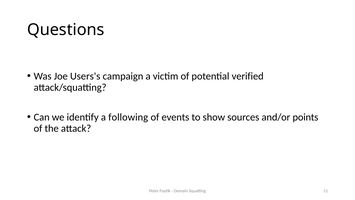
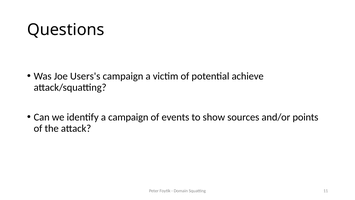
verified: verified -> achieve
a following: following -> campaign
